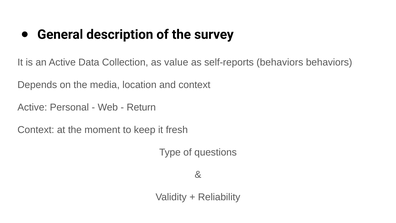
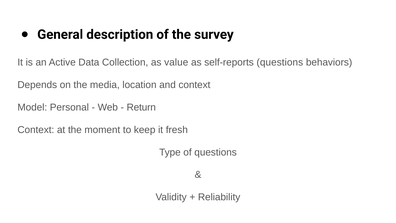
self-reports behaviors: behaviors -> questions
Active at (32, 107): Active -> Model
